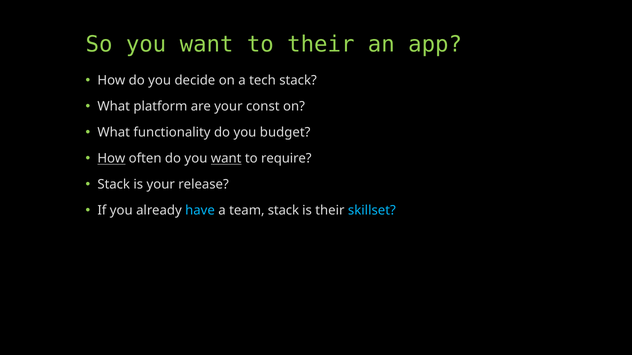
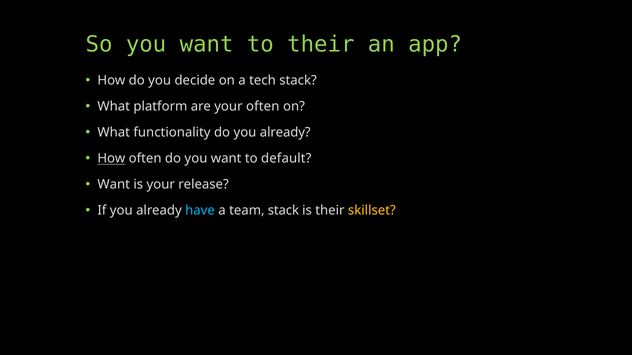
your const: const -> often
do you budget: budget -> already
want at (226, 159) underline: present -> none
require: require -> default
Stack at (114, 185): Stack -> Want
skillset colour: light blue -> yellow
